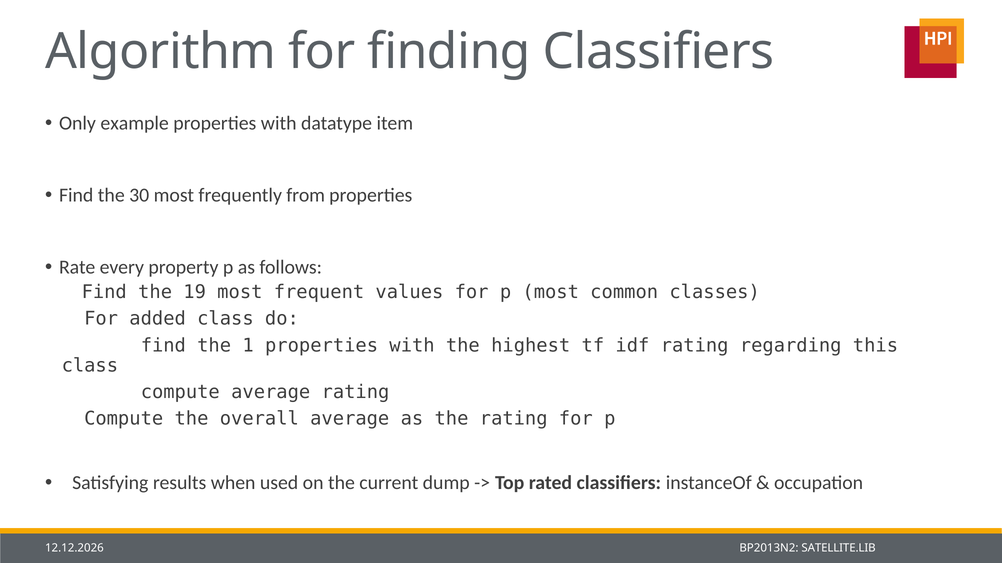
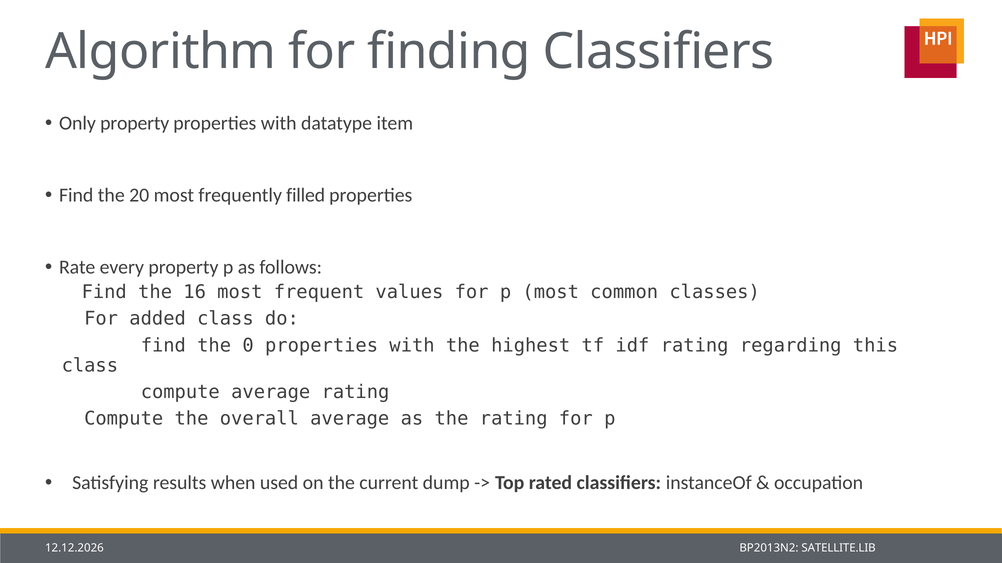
Only example: example -> property
30: 30 -> 20
from: from -> filled
19: 19 -> 16
1: 1 -> 0
